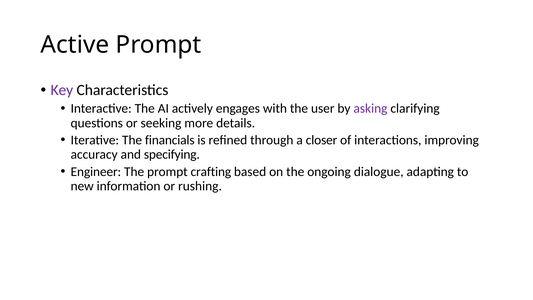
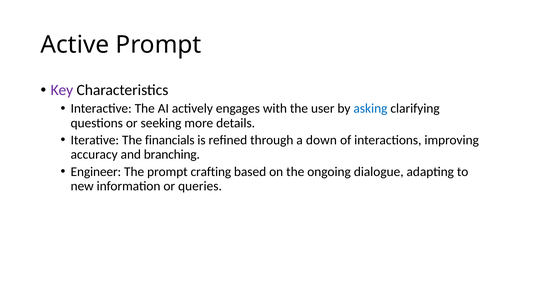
asking colour: purple -> blue
closer: closer -> down
specifying: specifying -> branching
rushing: rushing -> queries
